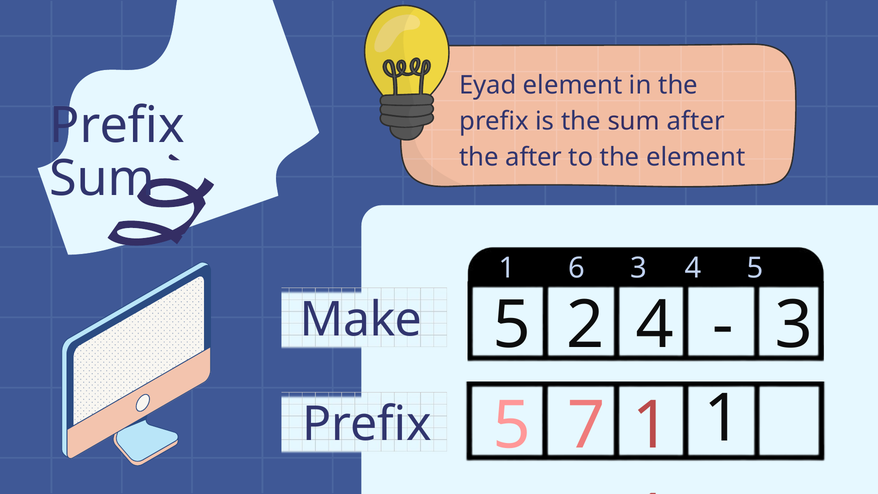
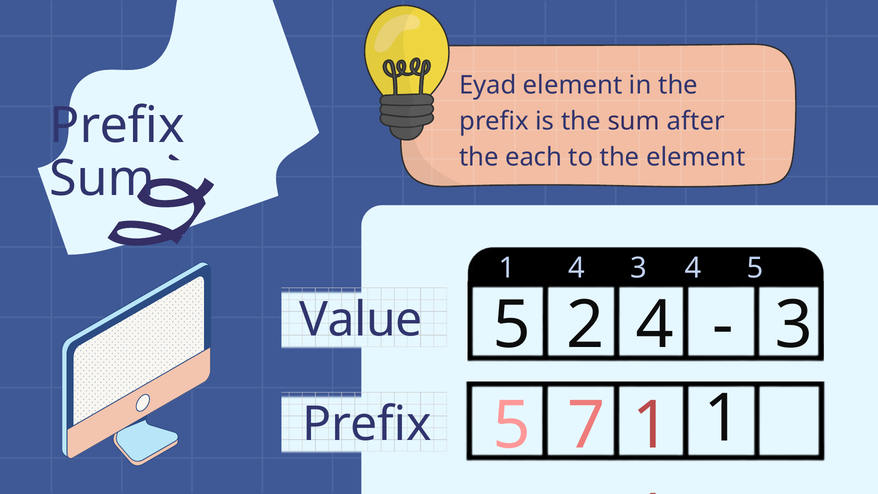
the after: after -> each
1 6: 6 -> 4
Make: Make -> Value
